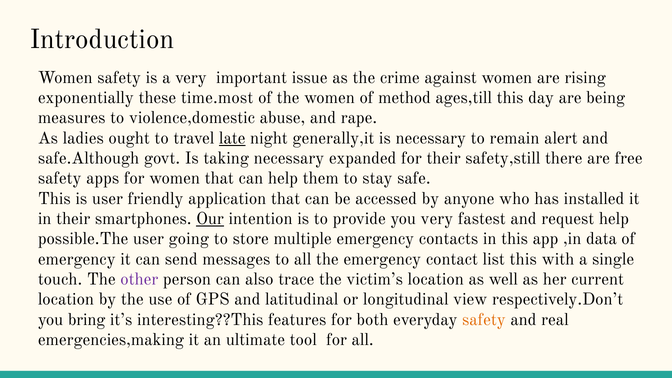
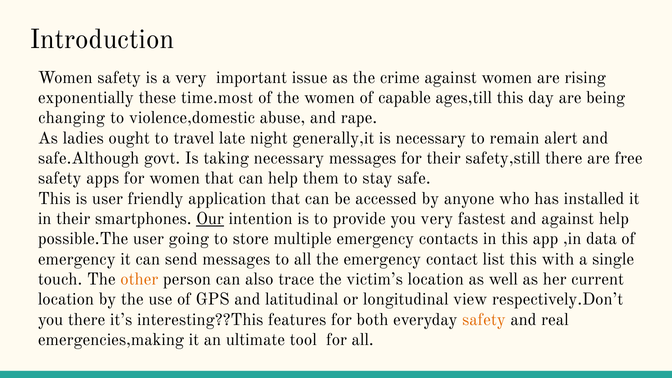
method: method -> capable
measures: measures -> changing
late underline: present -> none
necessary expanded: expanded -> messages
and request: request -> against
other colour: purple -> orange
you bring: bring -> there
